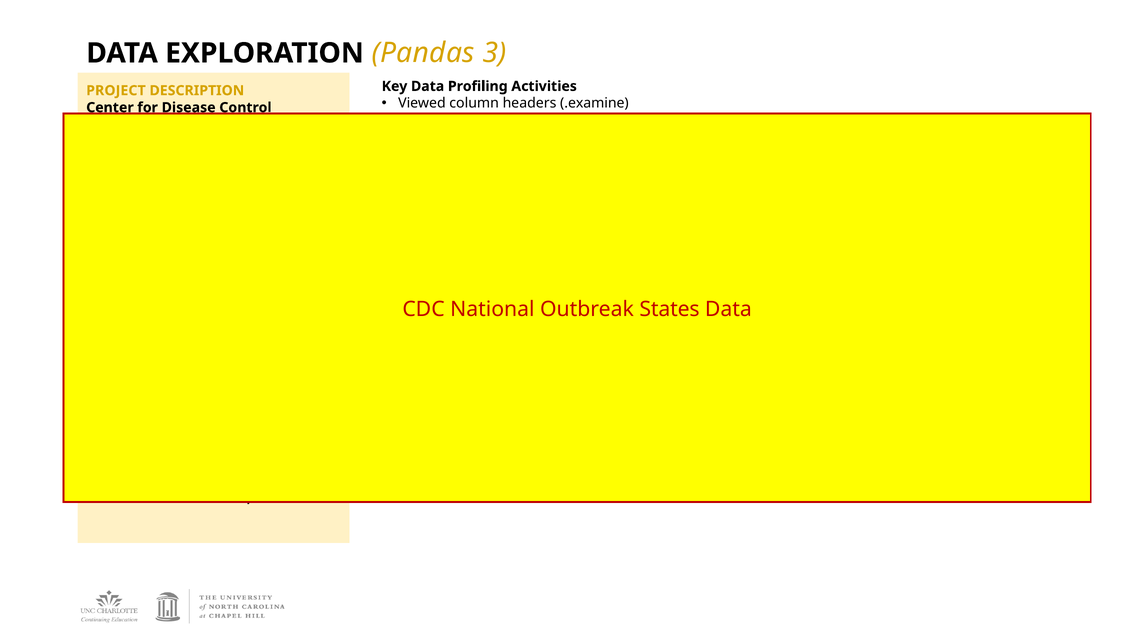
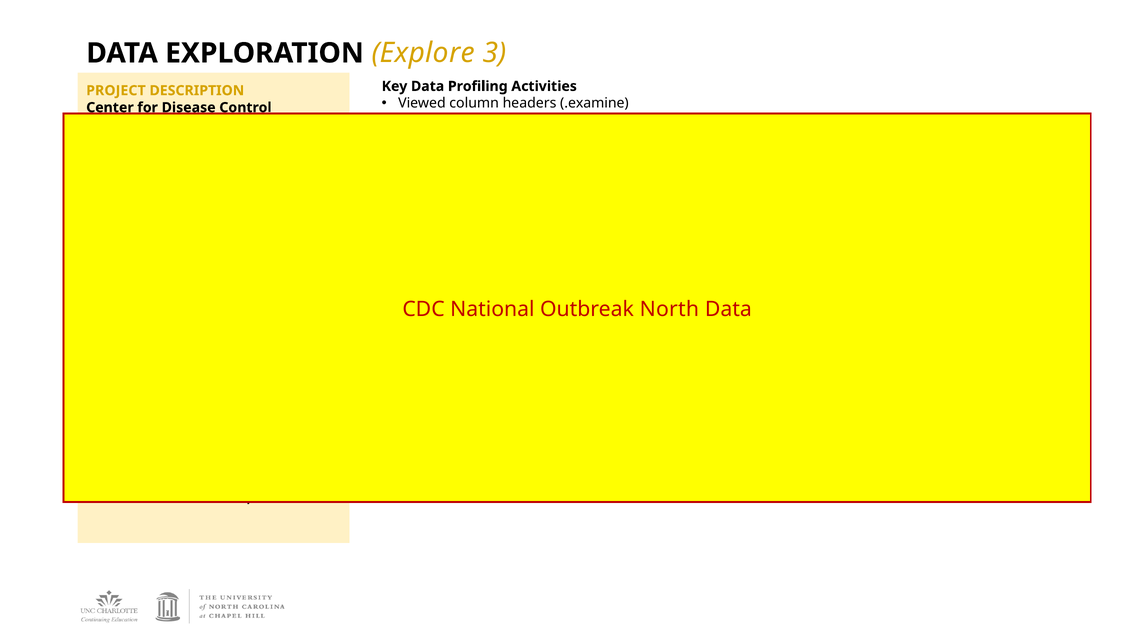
Pandas: Pandas -> Explore
States at (670, 309): States -> North
